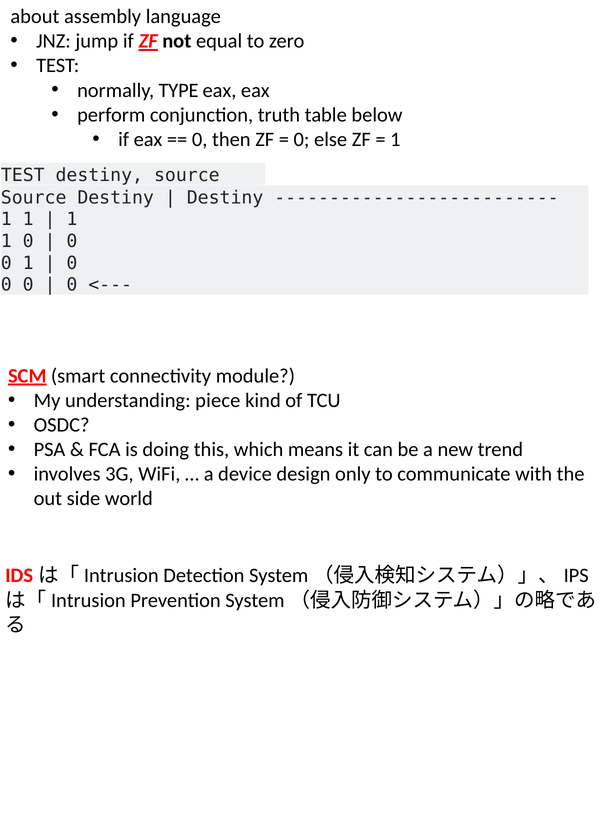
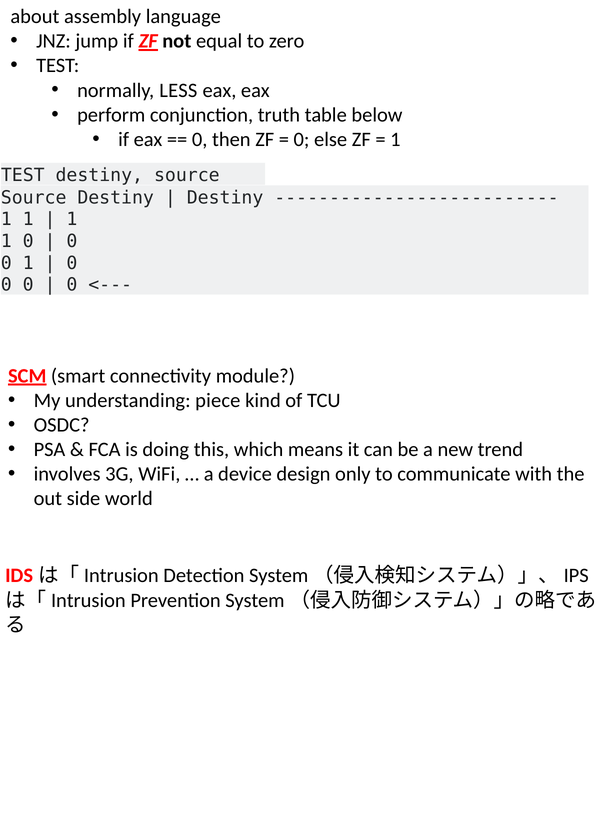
TYPE: TYPE -> LESS
